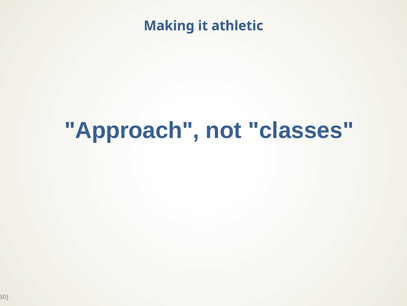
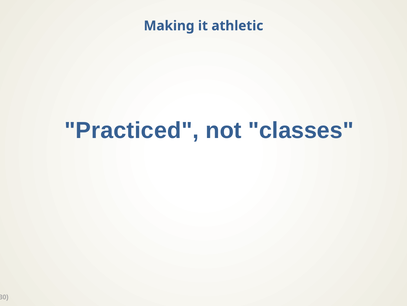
Approach: Approach -> Practiced
